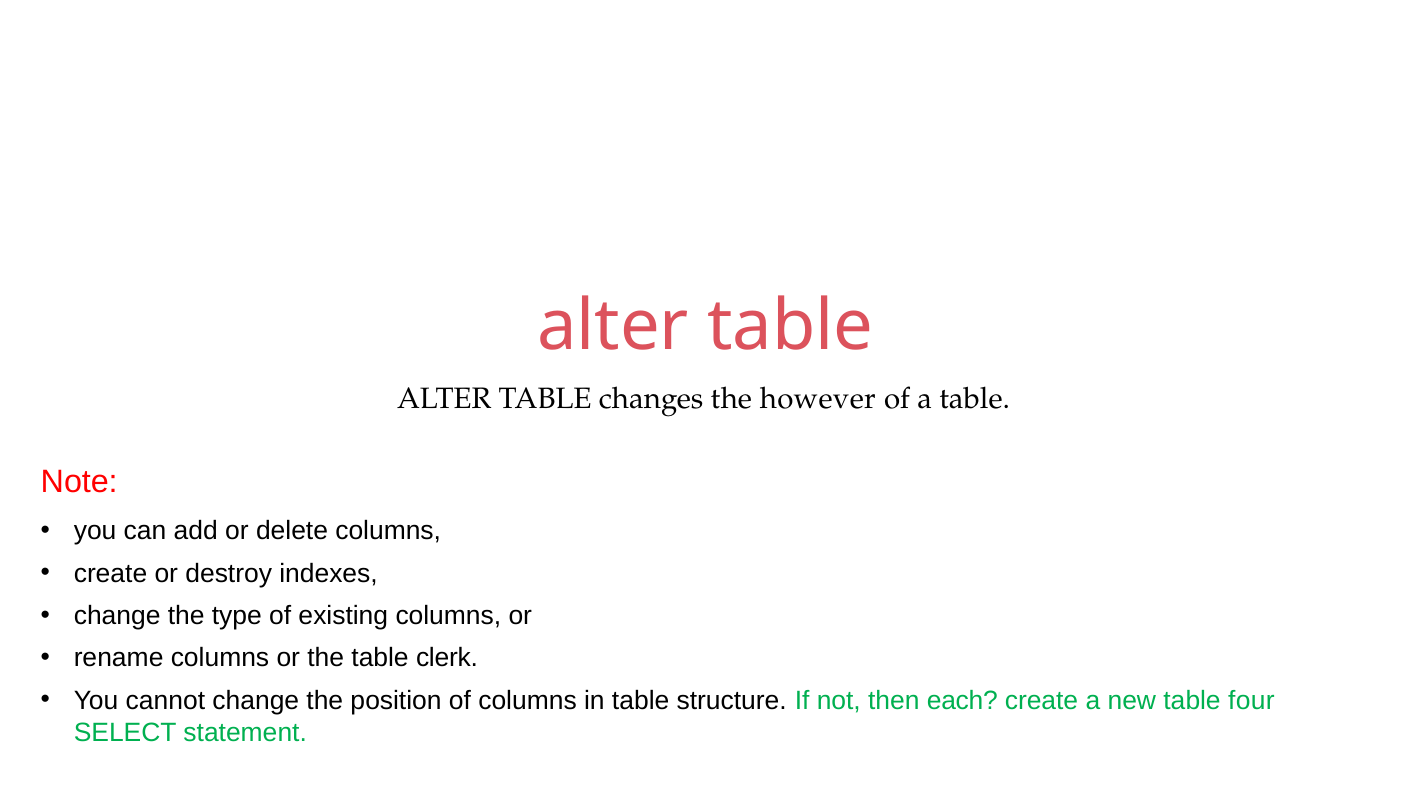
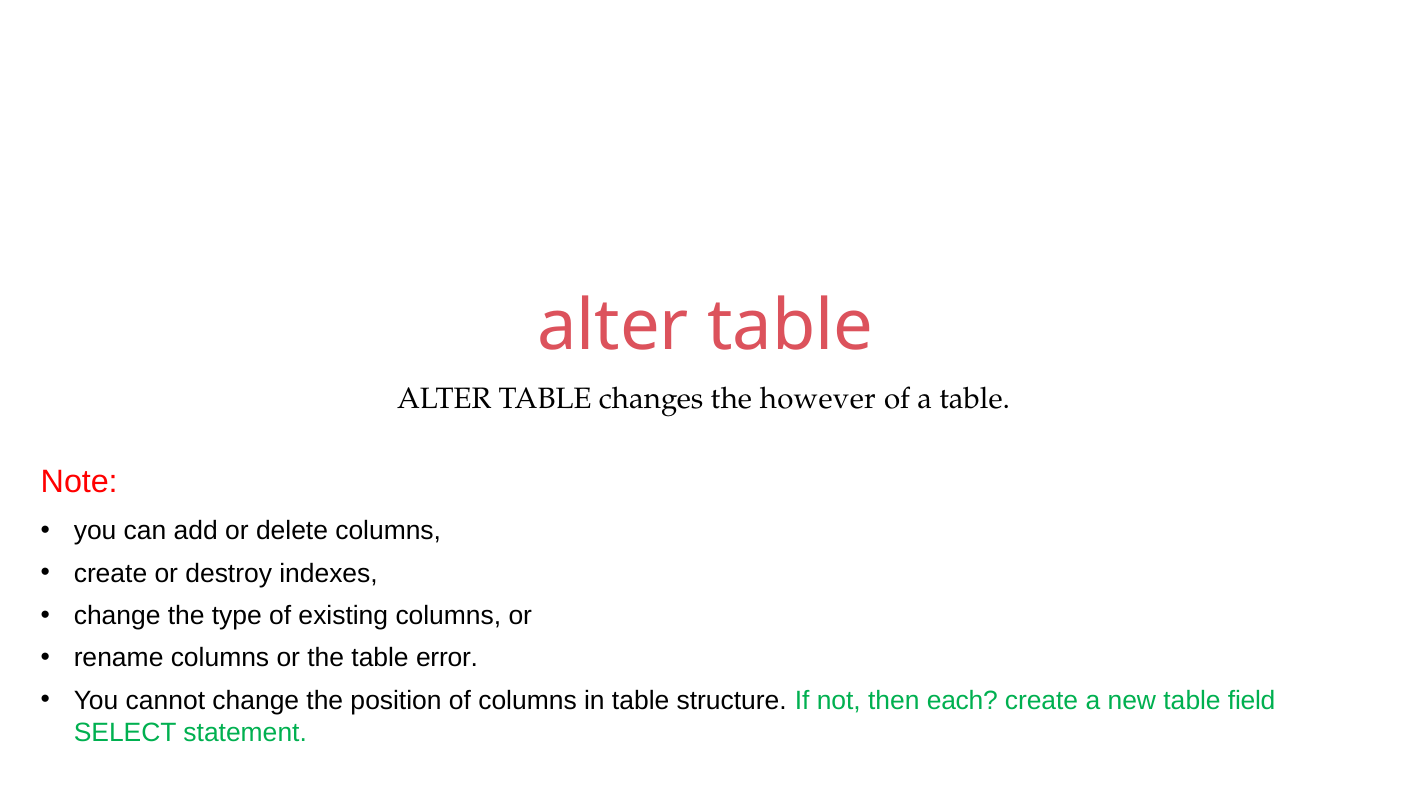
clerk: clerk -> error
four: four -> field
